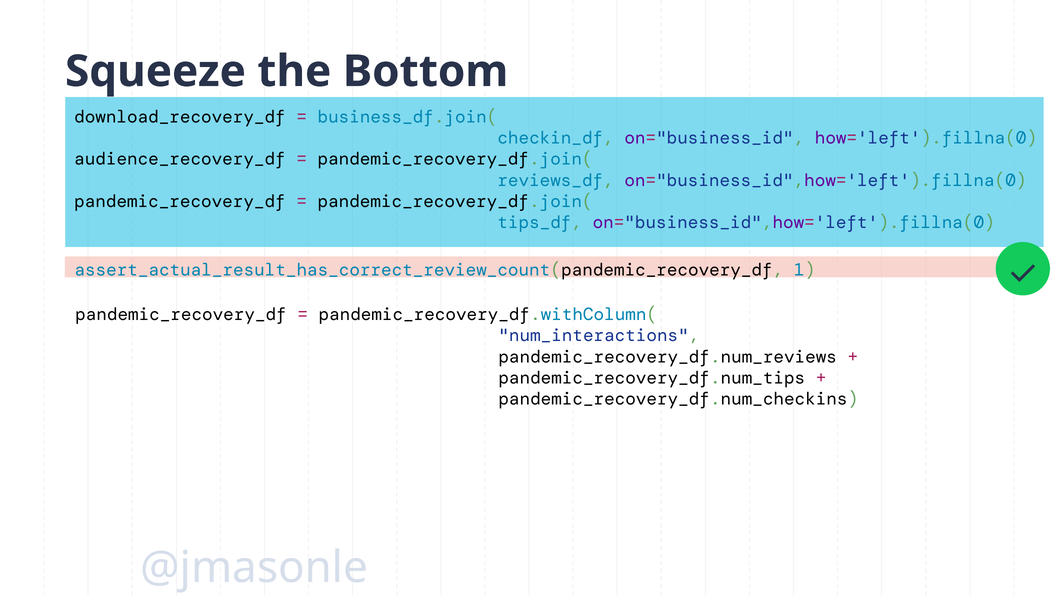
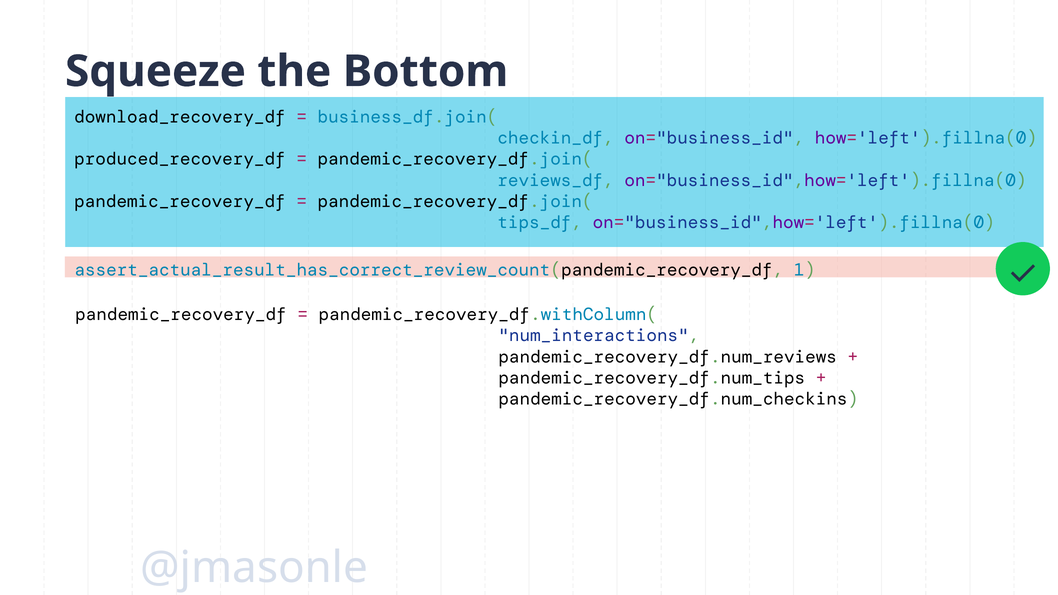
audience_recovery_df: audience_recovery_df -> produced_recovery_df
